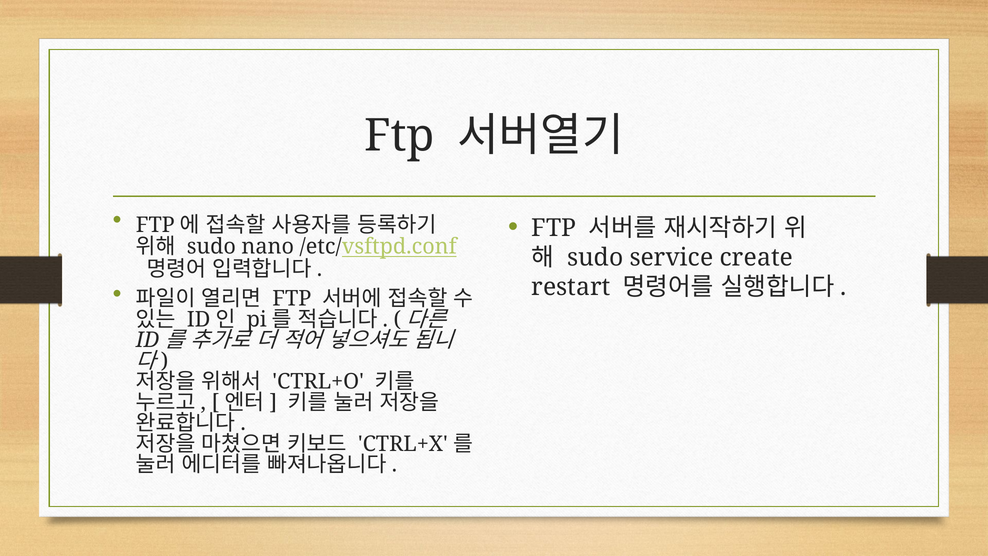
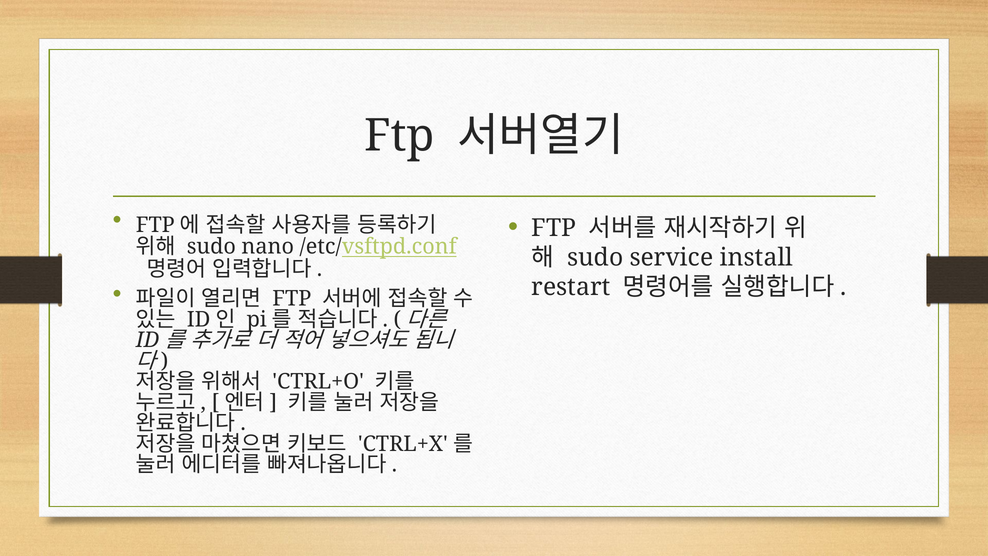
create: create -> install
